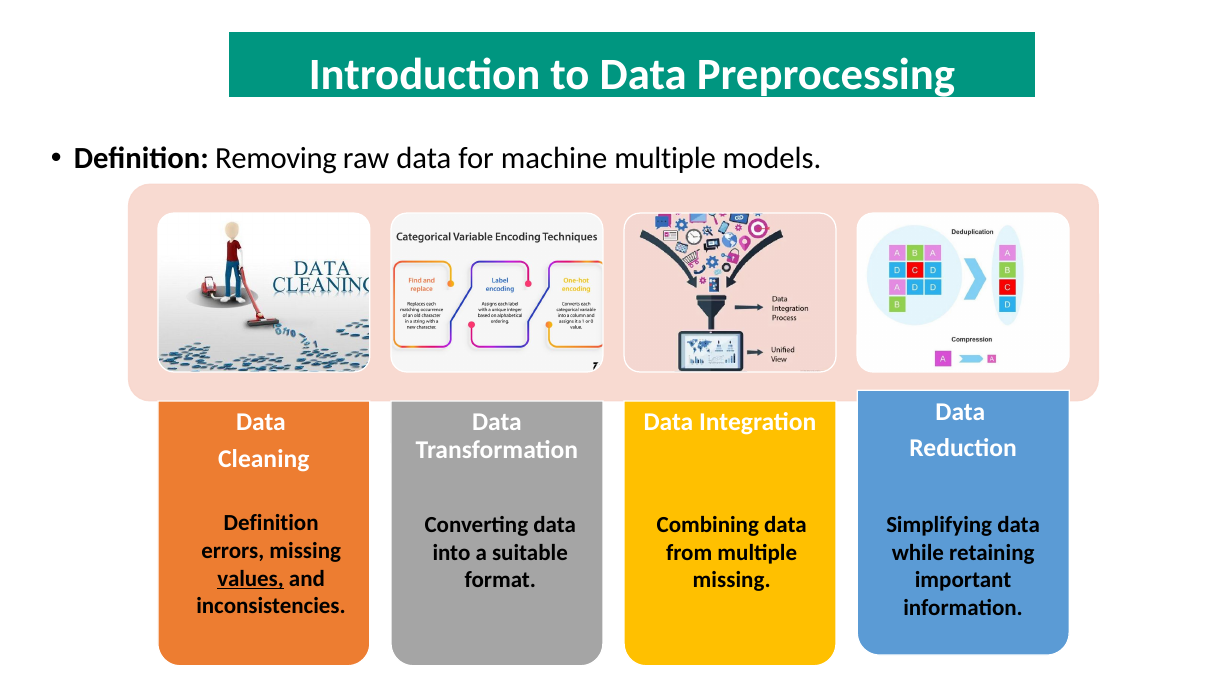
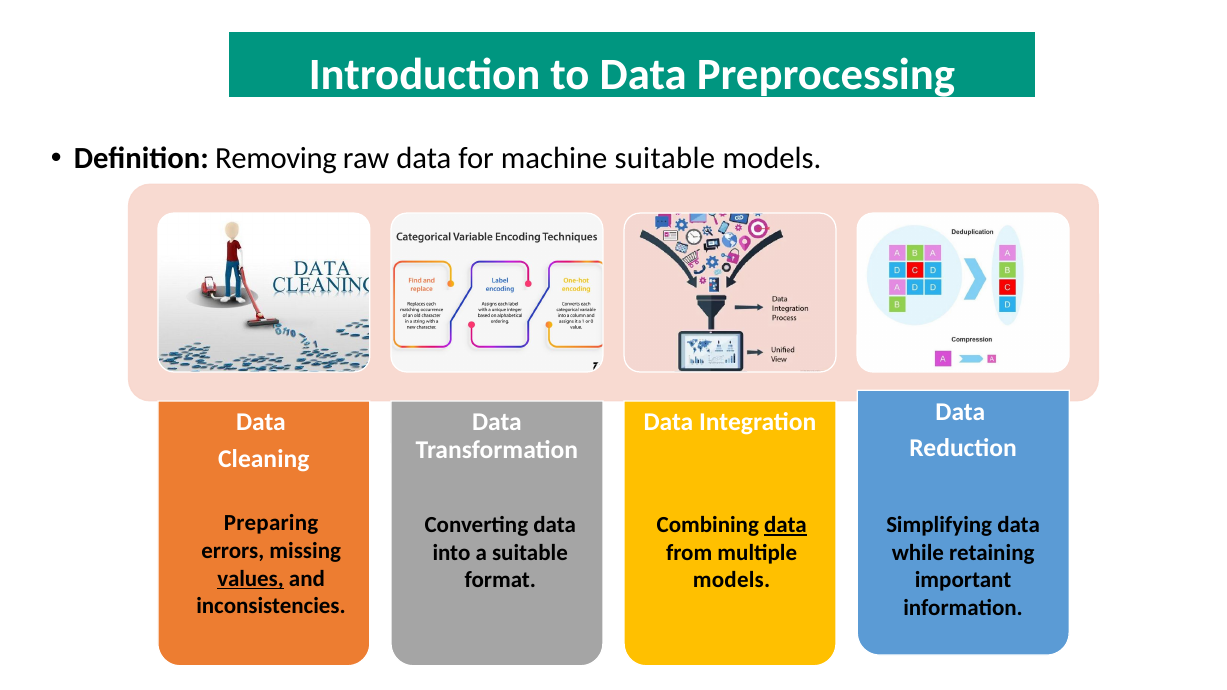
machine multiple: multiple -> suitable
Definition at (271, 524): Definition -> Preparing
data at (785, 525) underline: none -> present
missing at (732, 580): missing -> models
